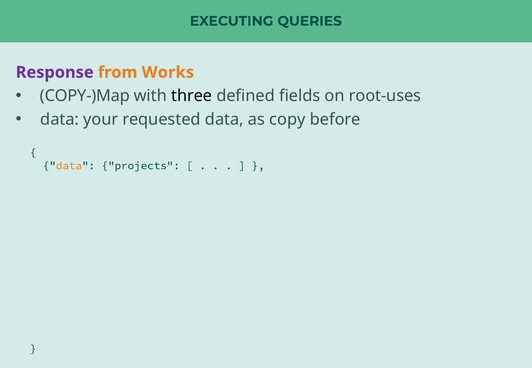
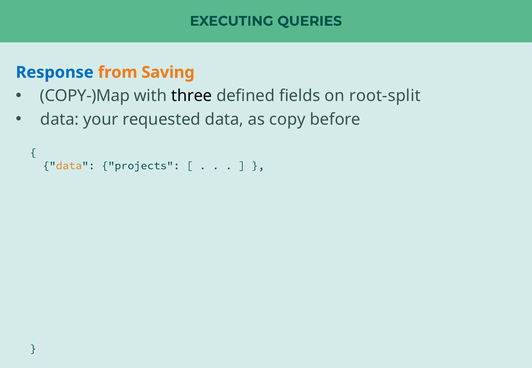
Response colour: purple -> blue
Works: Works -> Saving
root-uses: root-uses -> root-split
